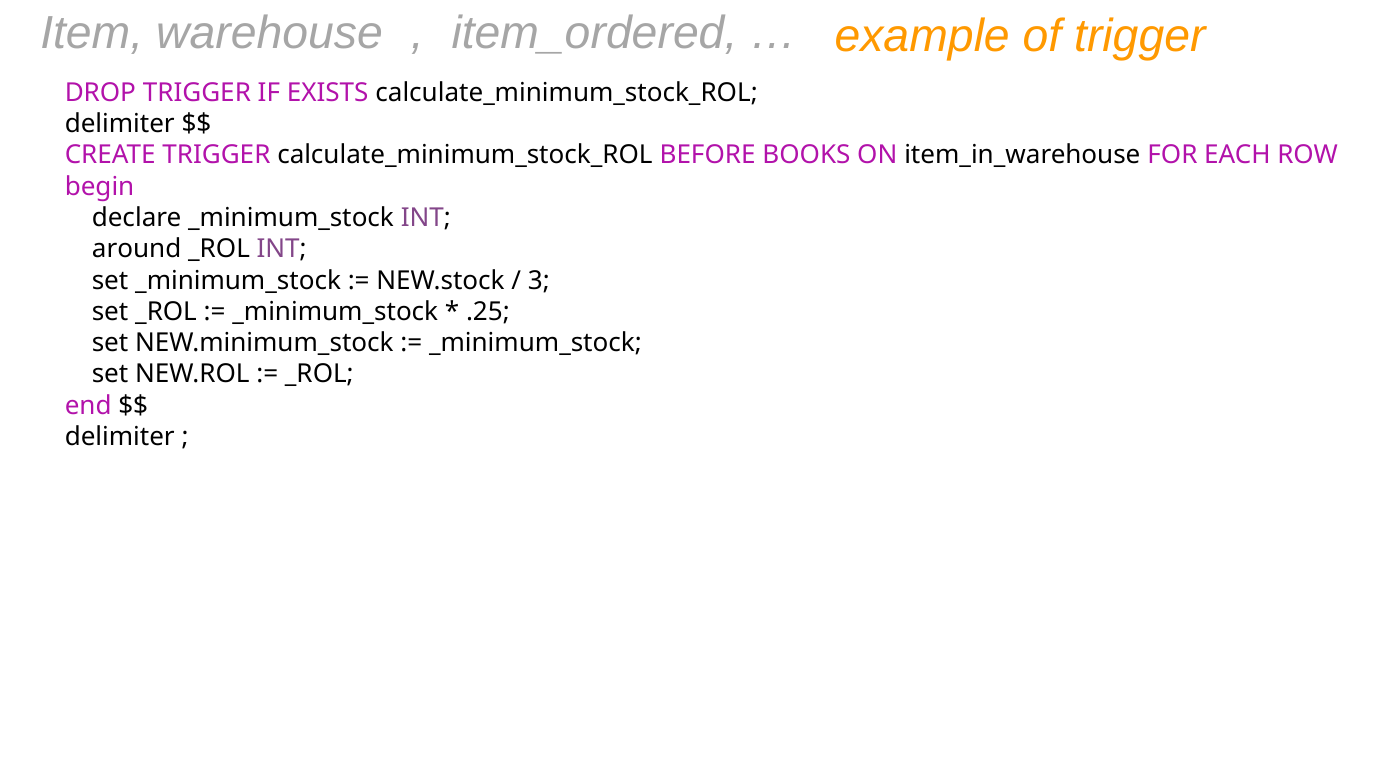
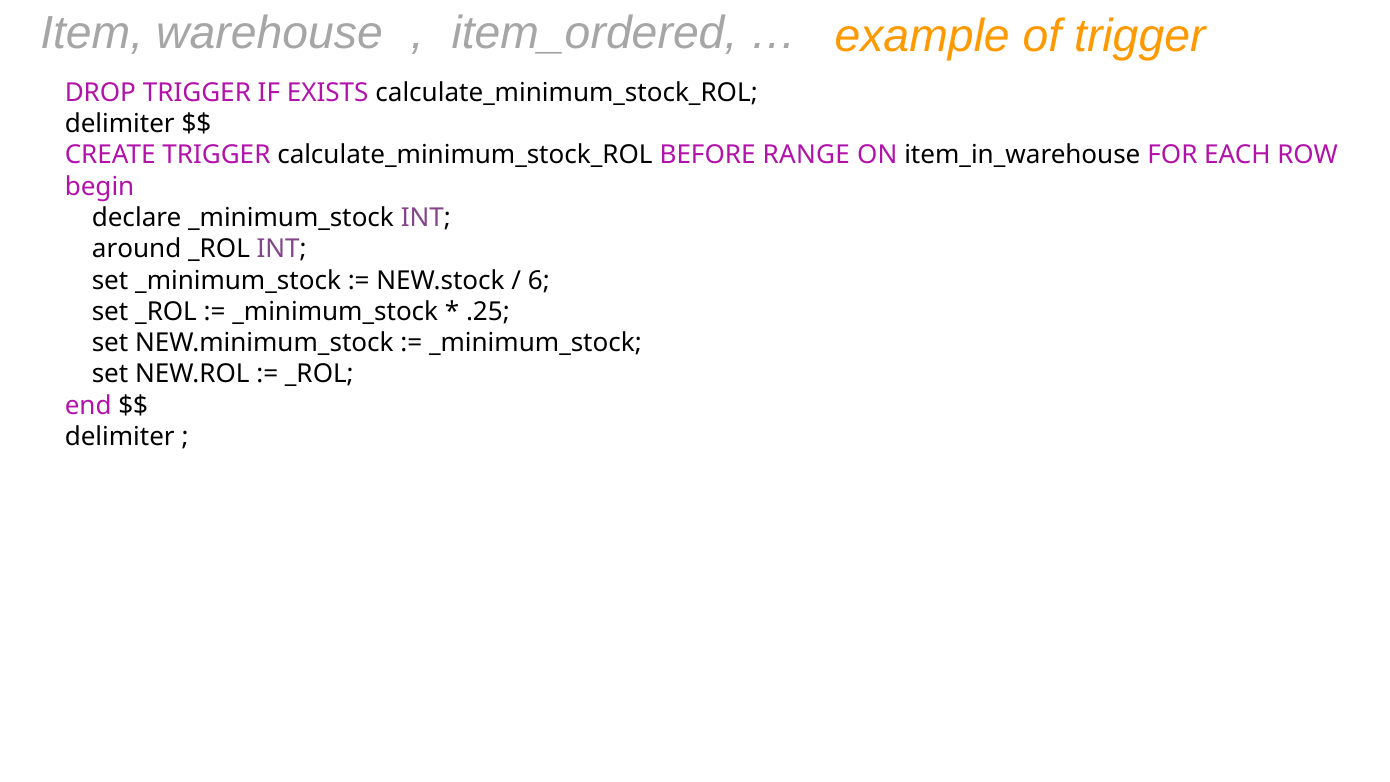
BOOKS: BOOKS -> RANGE
3: 3 -> 6
